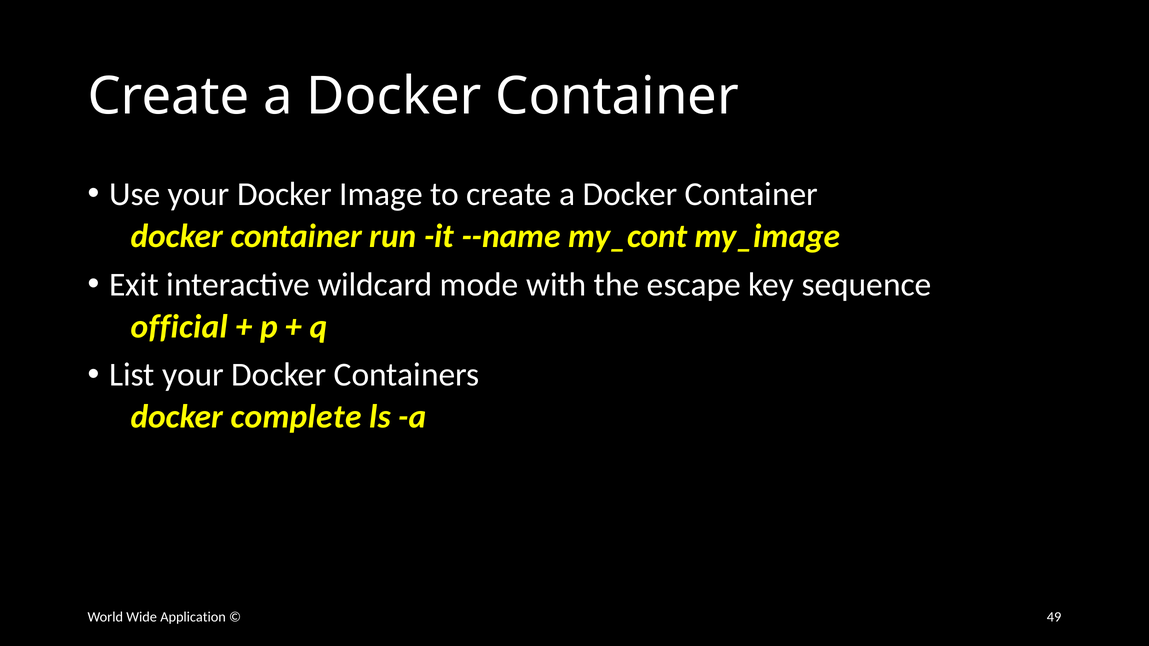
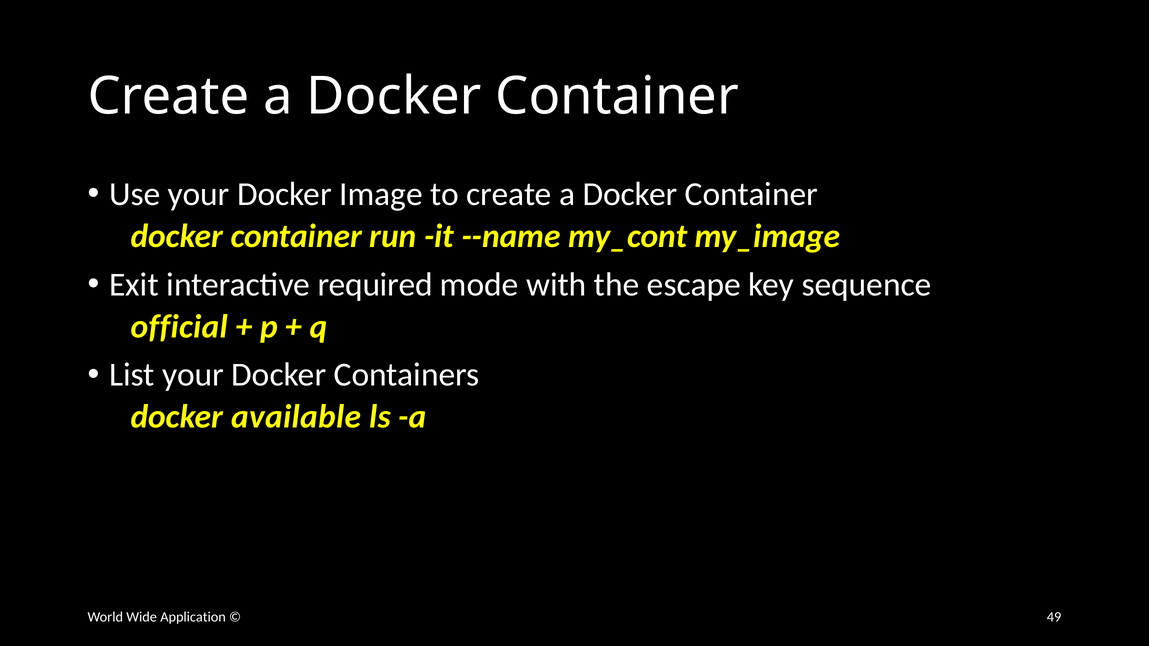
wildcard: wildcard -> required
complete: complete -> available
